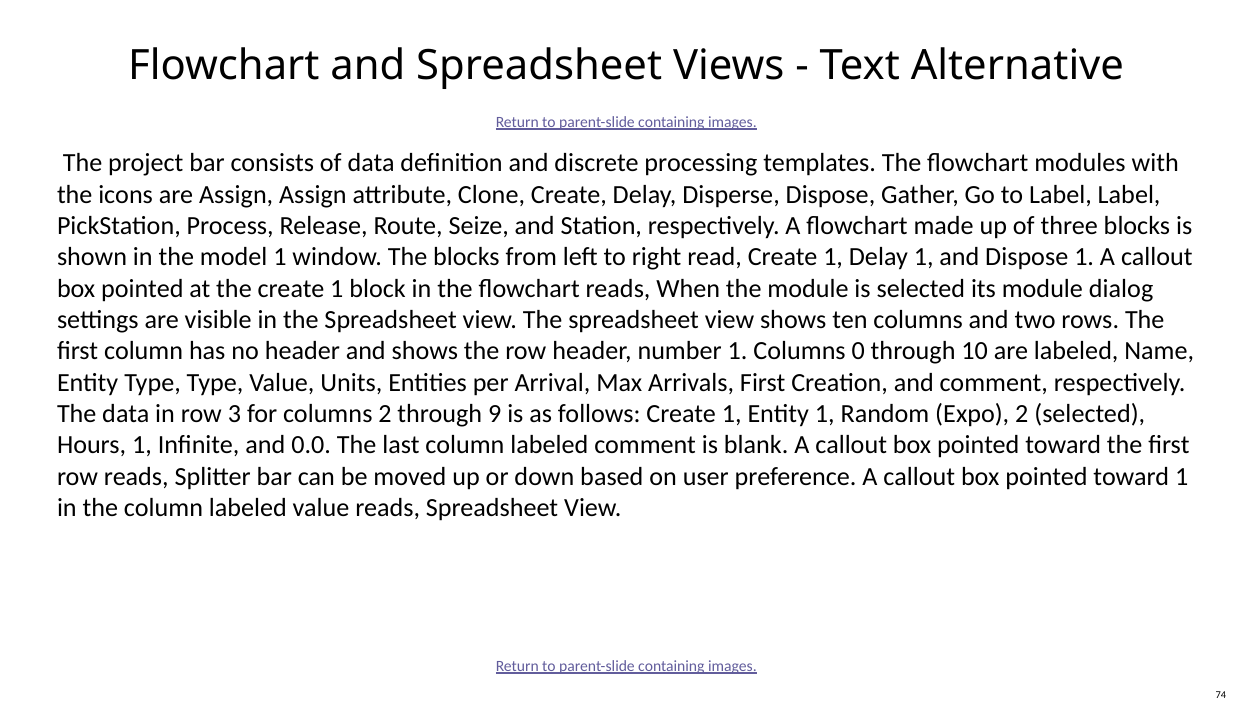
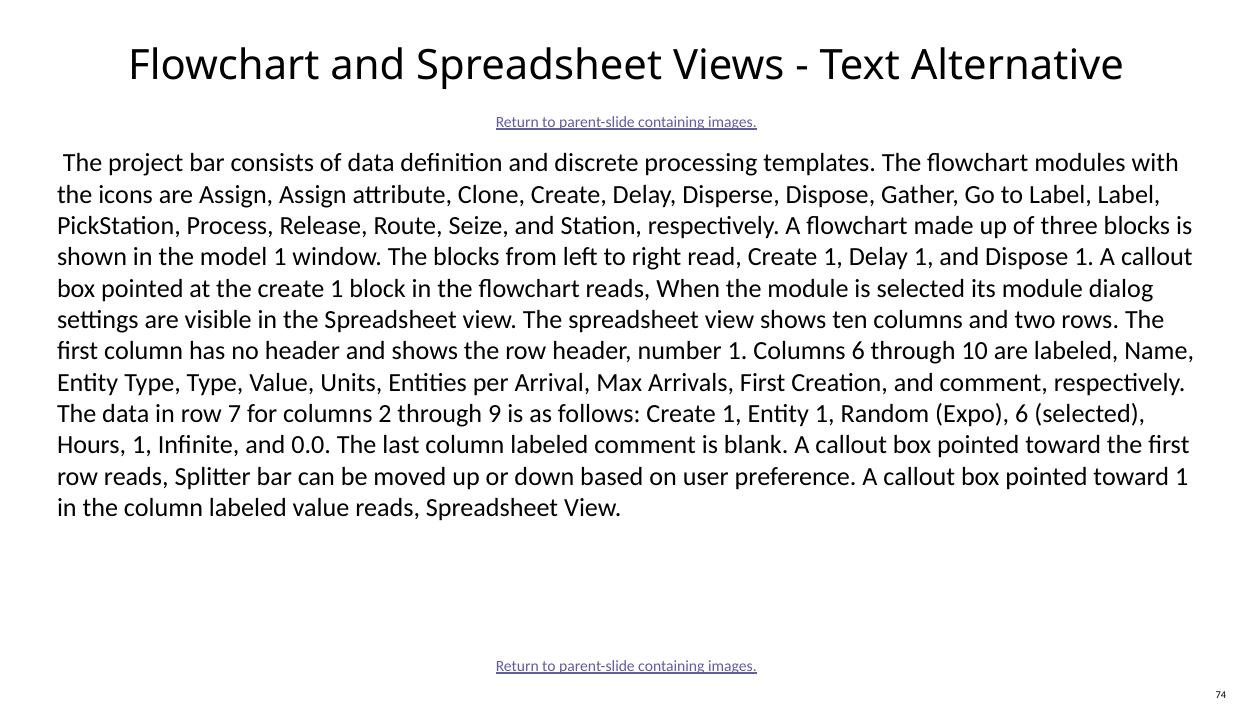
Columns 0: 0 -> 6
3: 3 -> 7
Expo 2: 2 -> 6
